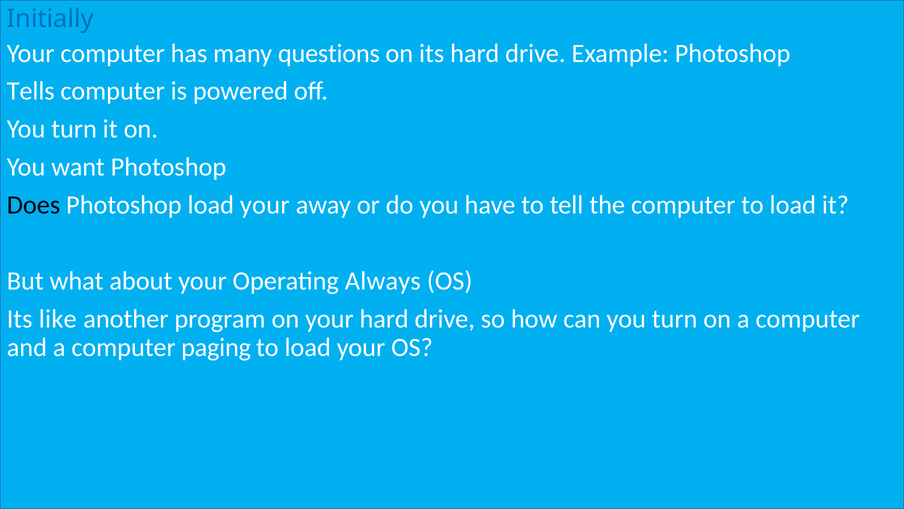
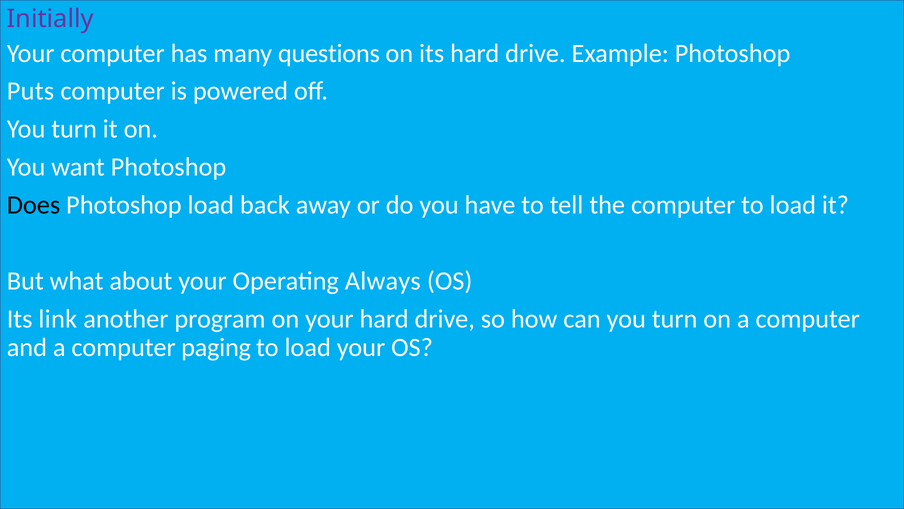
Initially colour: blue -> purple
Tells: Tells -> Puts
Photoshop load your: your -> back
like: like -> link
